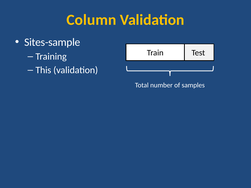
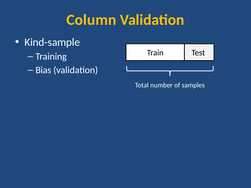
Sites-sample: Sites-sample -> Kind-sample
This: This -> Bias
